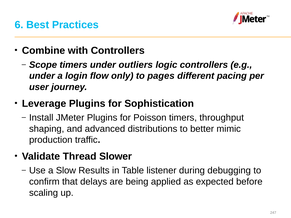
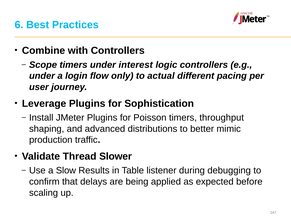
outliers: outliers -> interest
pages: pages -> actual
